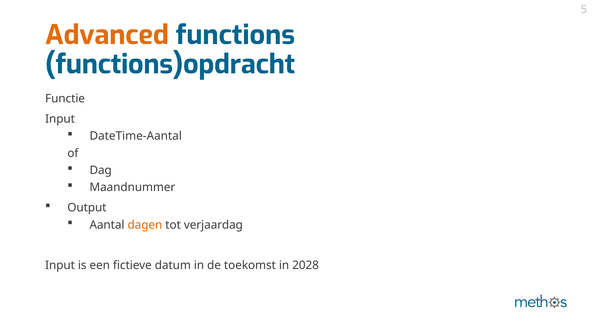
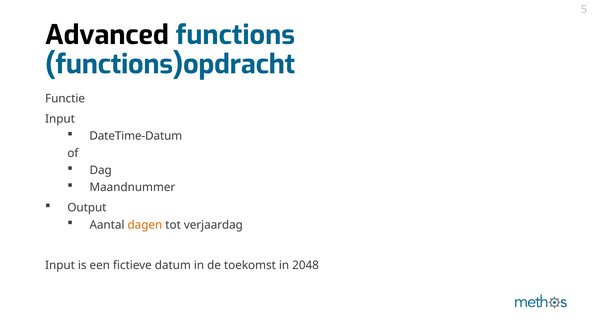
Advanced colour: orange -> black
DateTime-Aantal: DateTime-Aantal -> DateTime-Datum
2028: 2028 -> 2048
